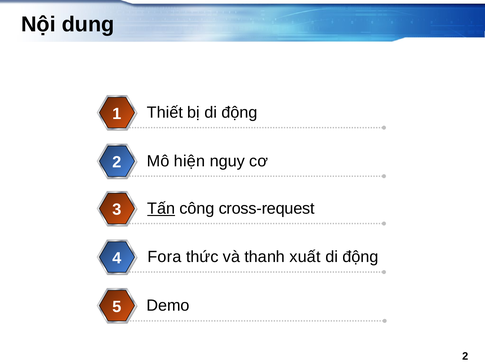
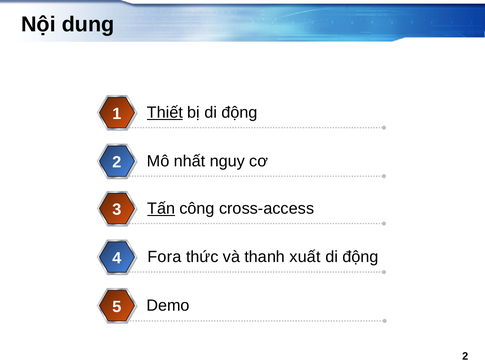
Thiết underline: none -> present
hiện: hiện -> nhất
cross-request: cross-request -> cross-access
